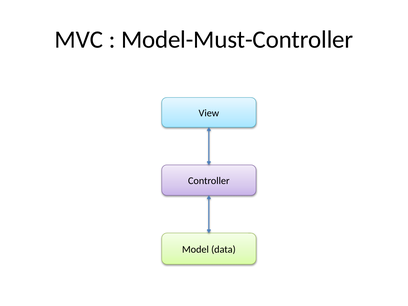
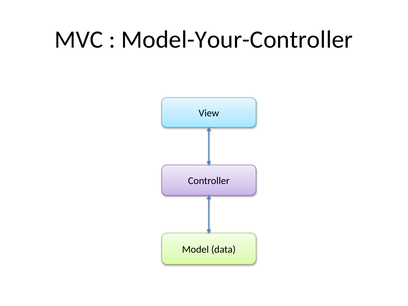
Model-Must-Controller: Model-Must-Controller -> Model-Your-Controller
